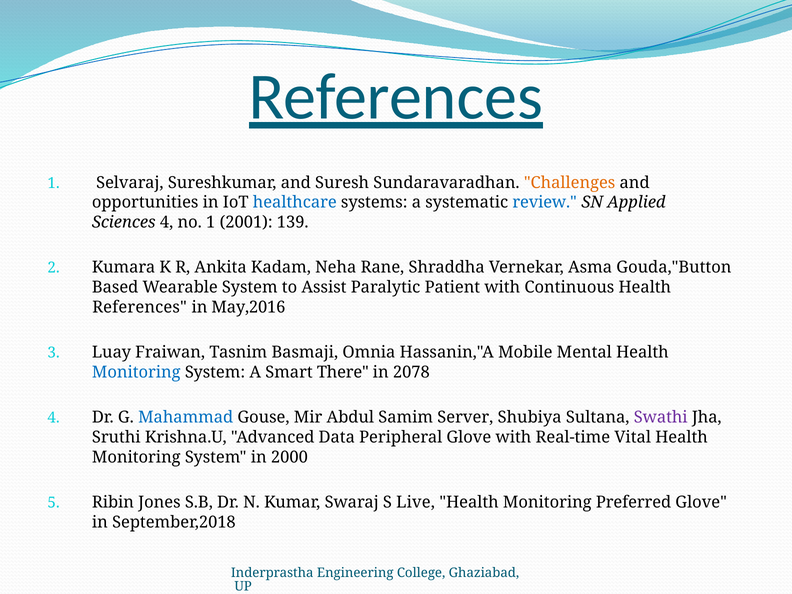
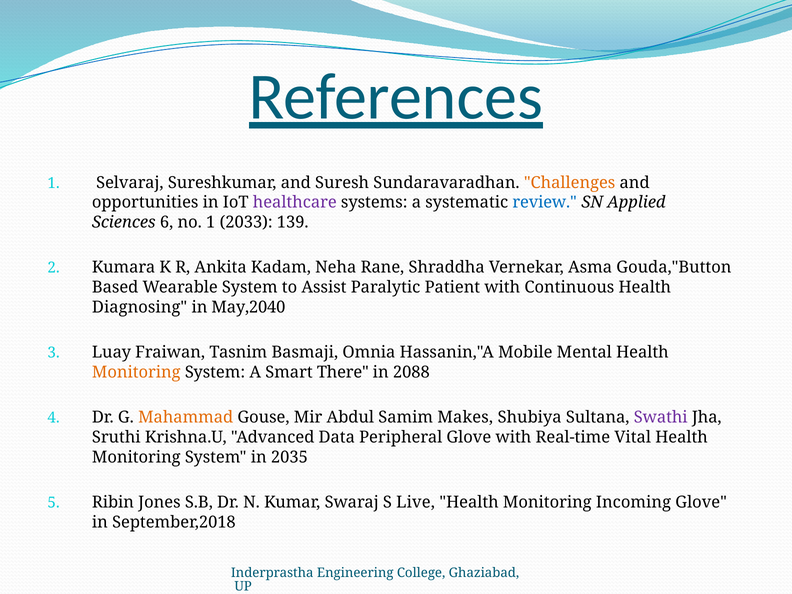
healthcare colour: blue -> purple
Sciences 4: 4 -> 6
2001: 2001 -> 2033
References at (140, 307): References -> Diagnosing
May,2016: May,2016 -> May,2040
Monitoring at (136, 372) colour: blue -> orange
2078: 2078 -> 2088
Mahammad colour: blue -> orange
Server: Server -> Makes
2000: 2000 -> 2035
Preferred: Preferred -> Incoming
